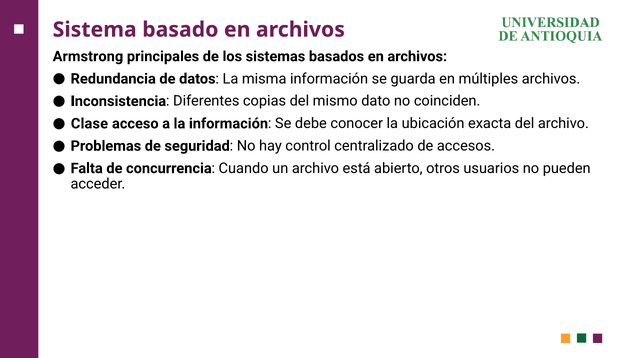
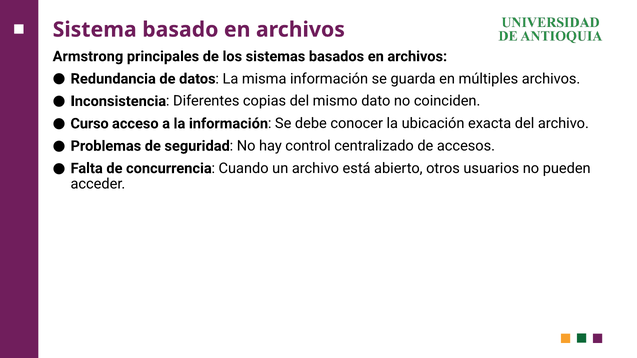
Clase: Clase -> Curso
